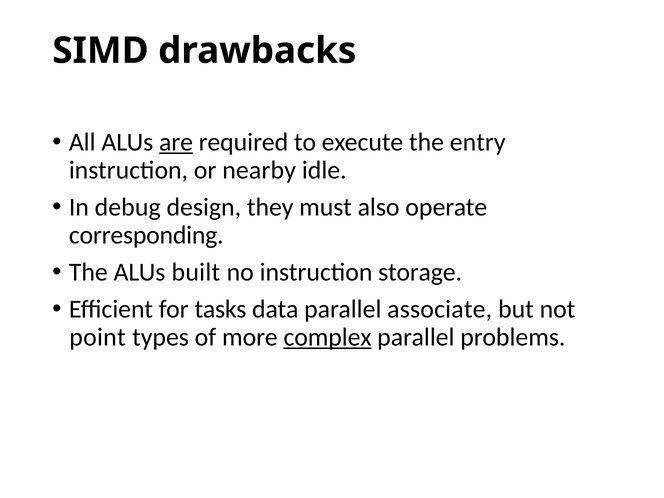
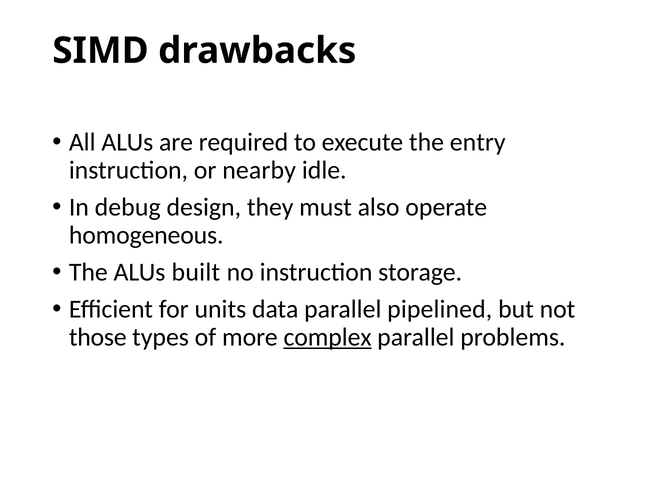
are underline: present -> none
corresponding: corresponding -> homogeneous
tasks: tasks -> units
associate: associate -> pipelined
point: point -> those
